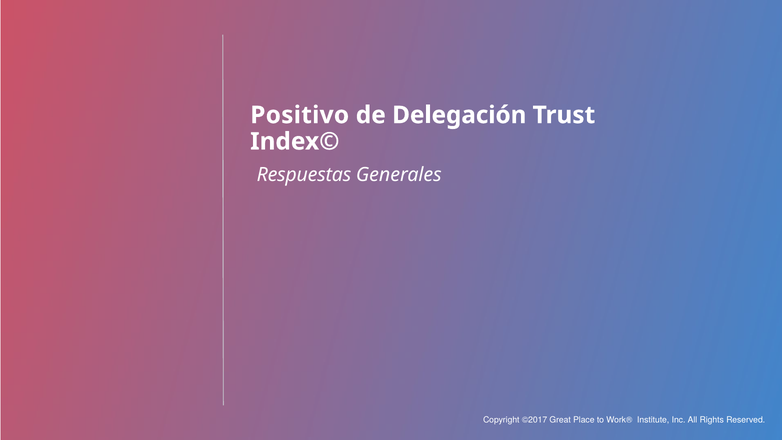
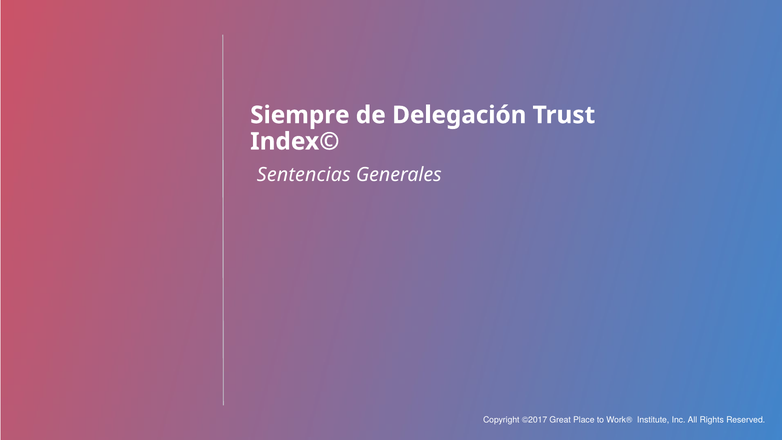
Positivo: Positivo -> Siempre
Respuestas: Respuestas -> Sentencias
